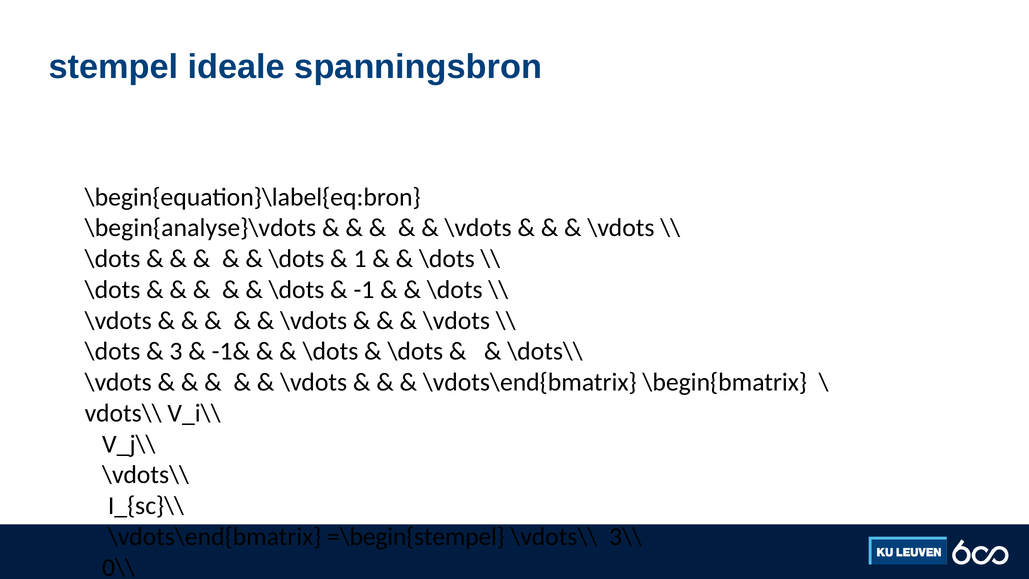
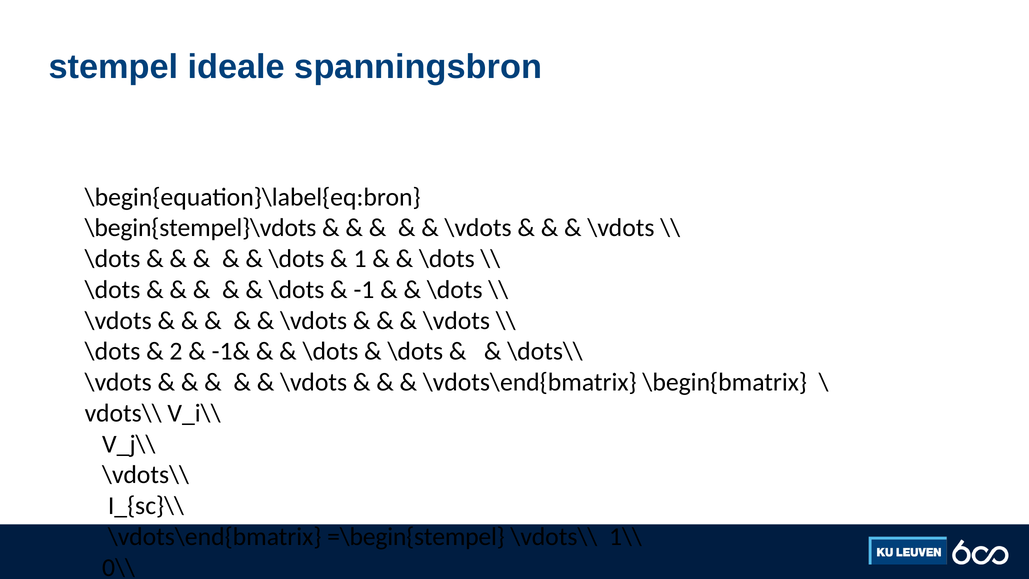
\begin{analyse}\vdots: \begin{analyse}\vdots -> \begin{stempel}\vdots
3: 3 -> 2
3\\: 3\\ -> 1\\
